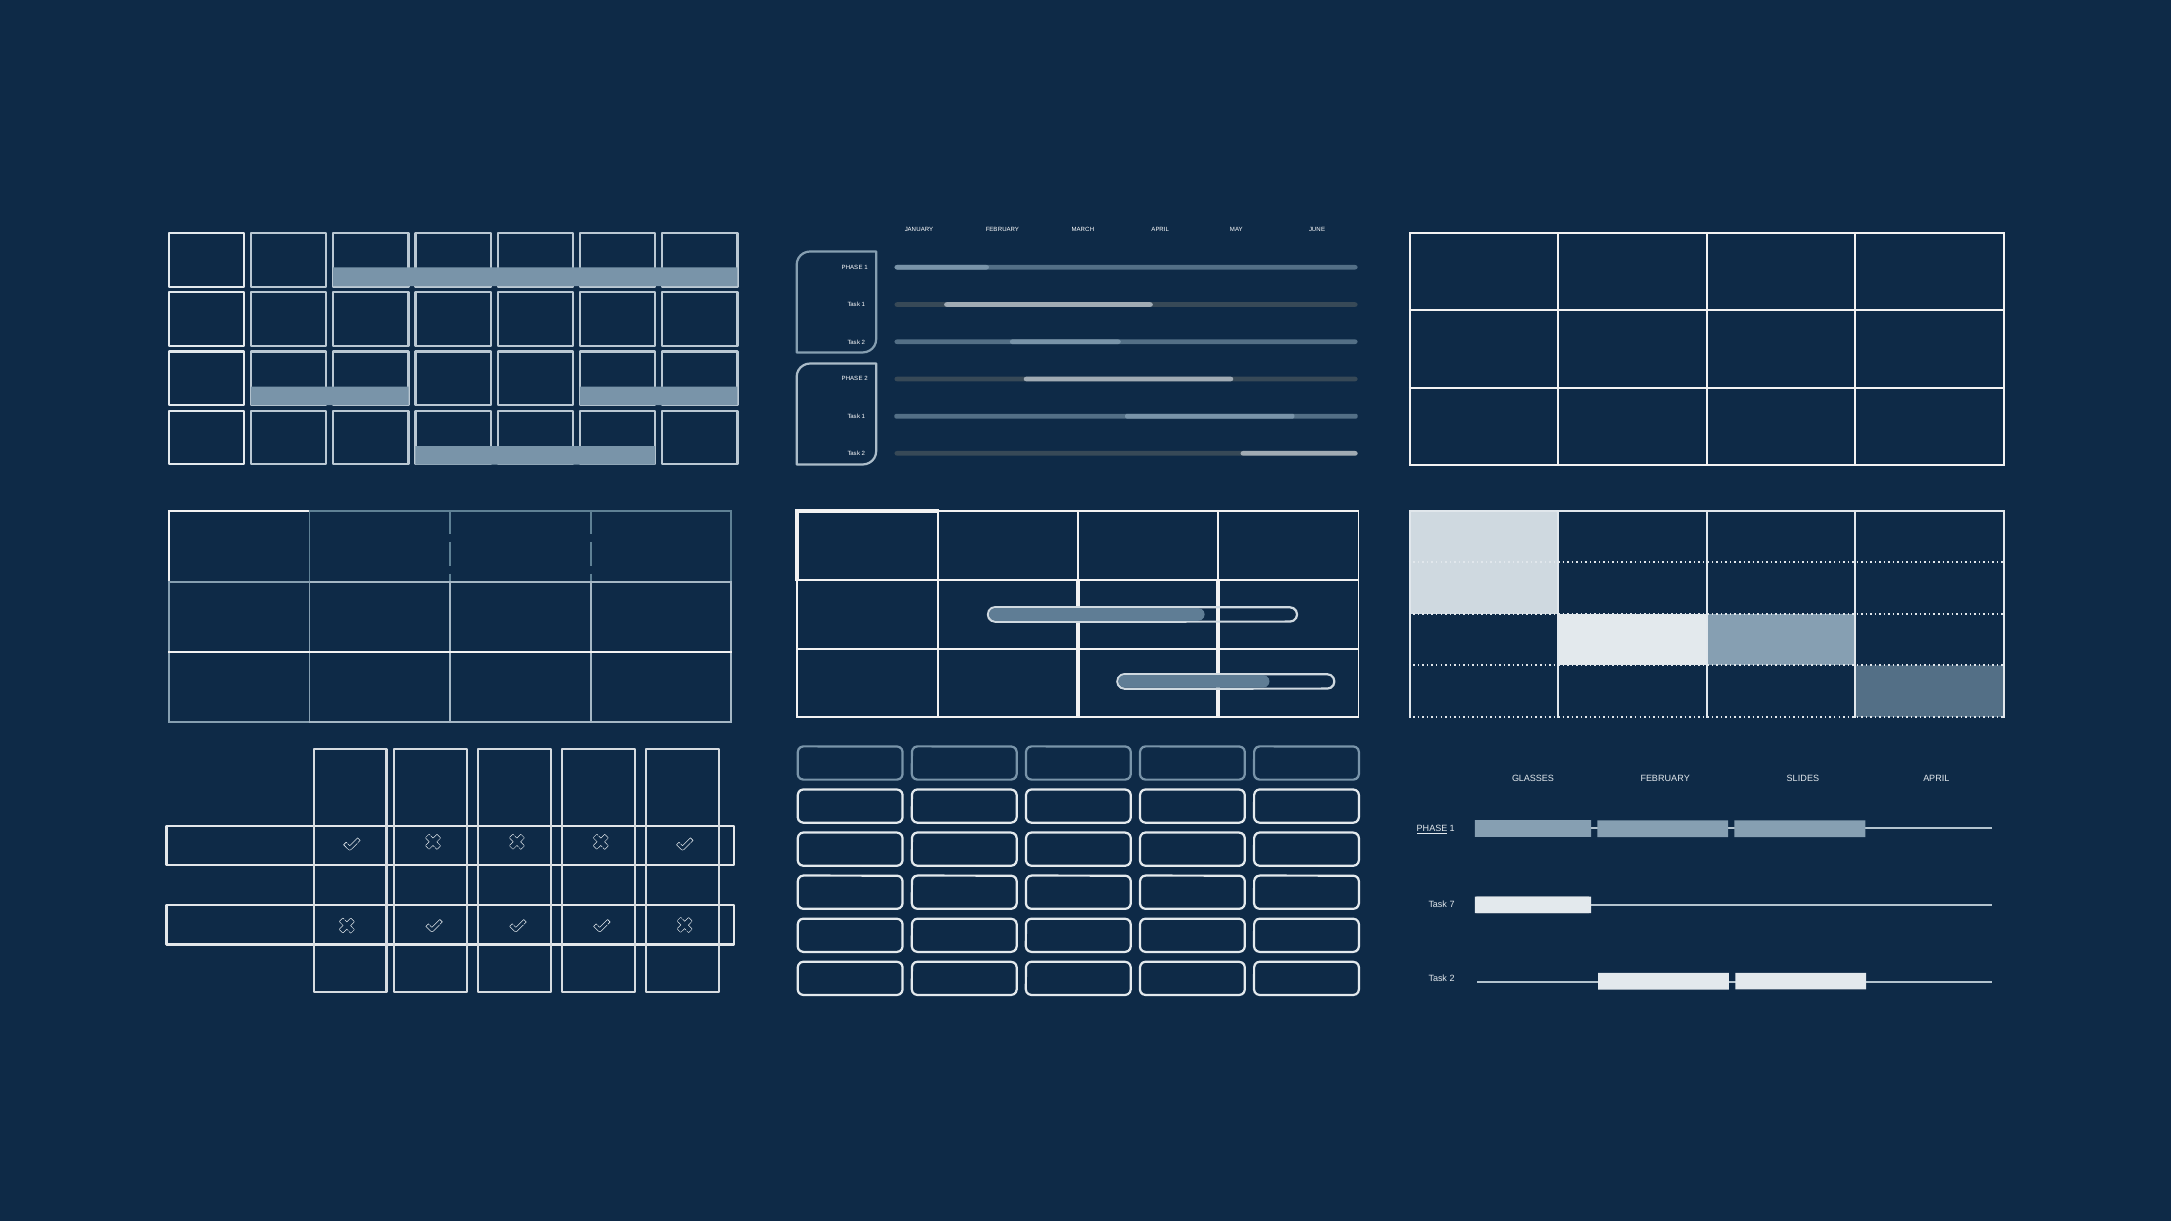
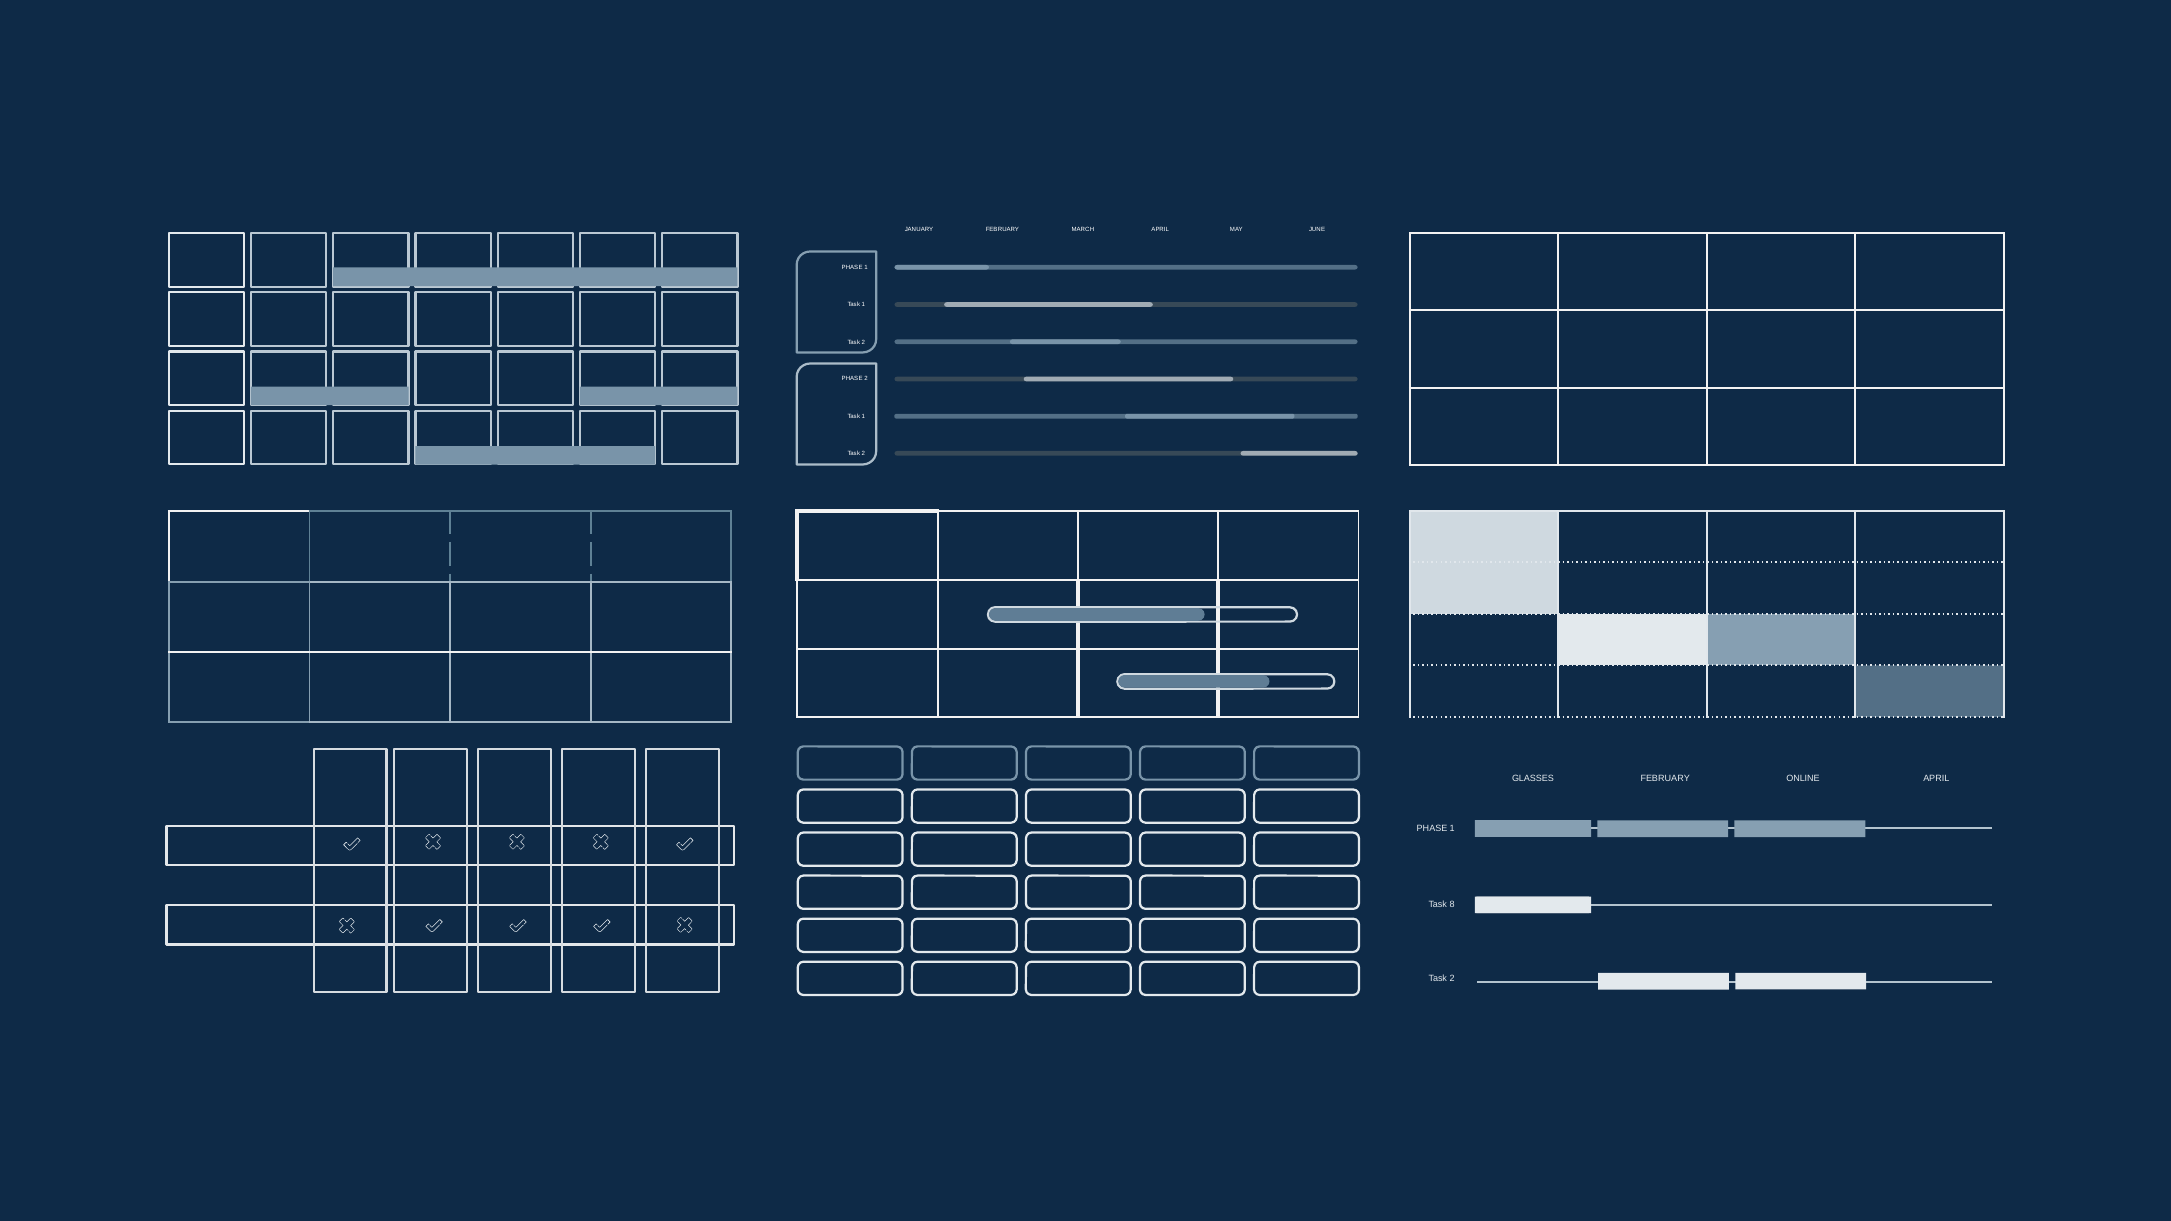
SLIDES: SLIDES -> ONLINE
PHASE at (1432, 829) underline: present -> none
7: 7 -> 8
